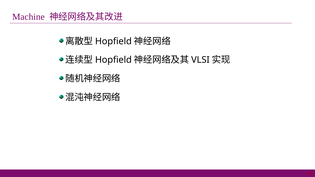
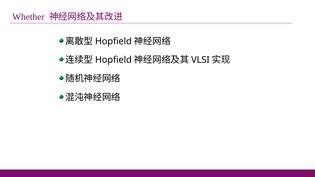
Machine: Machine -> Whether
